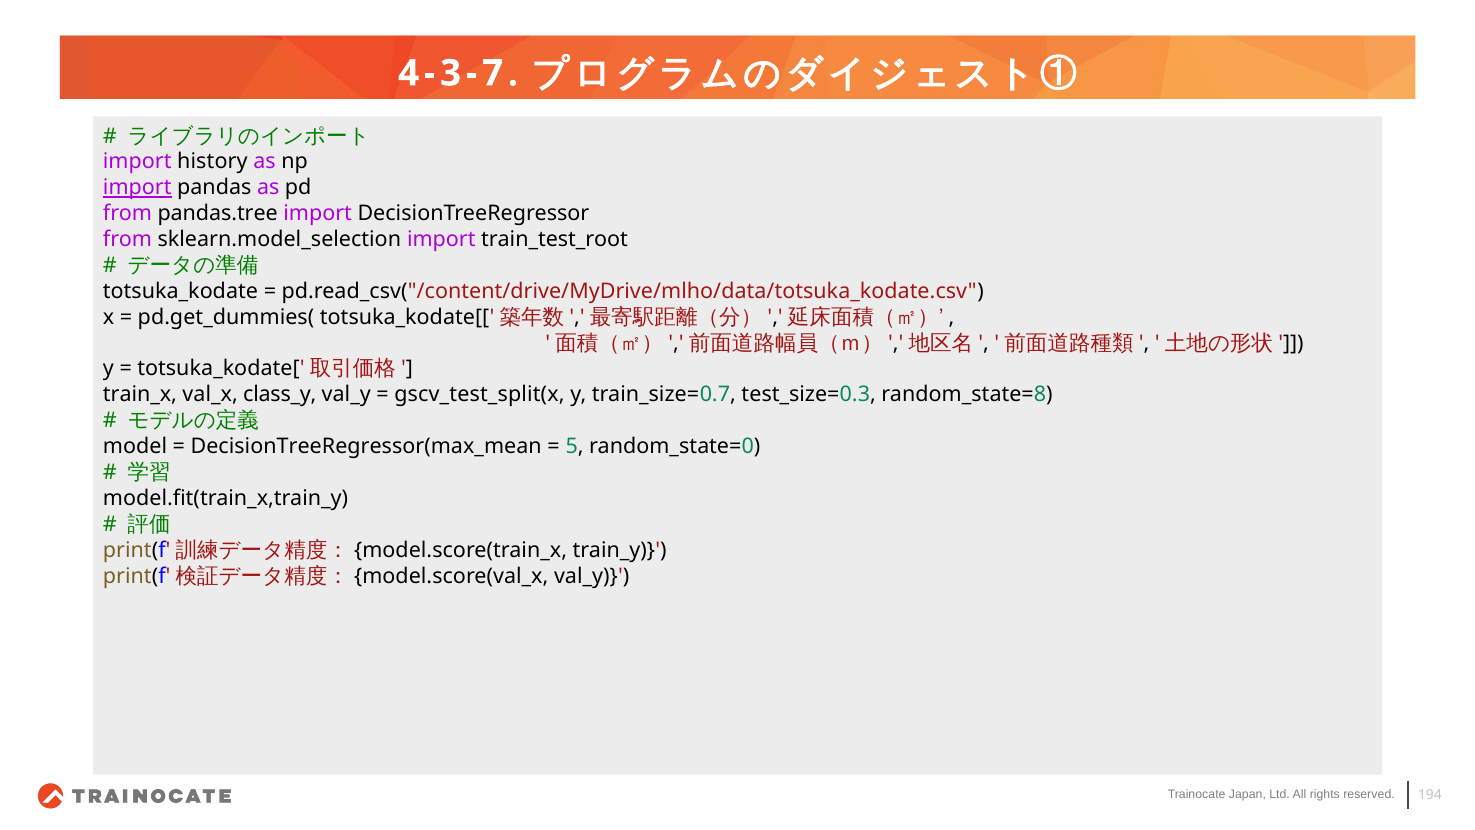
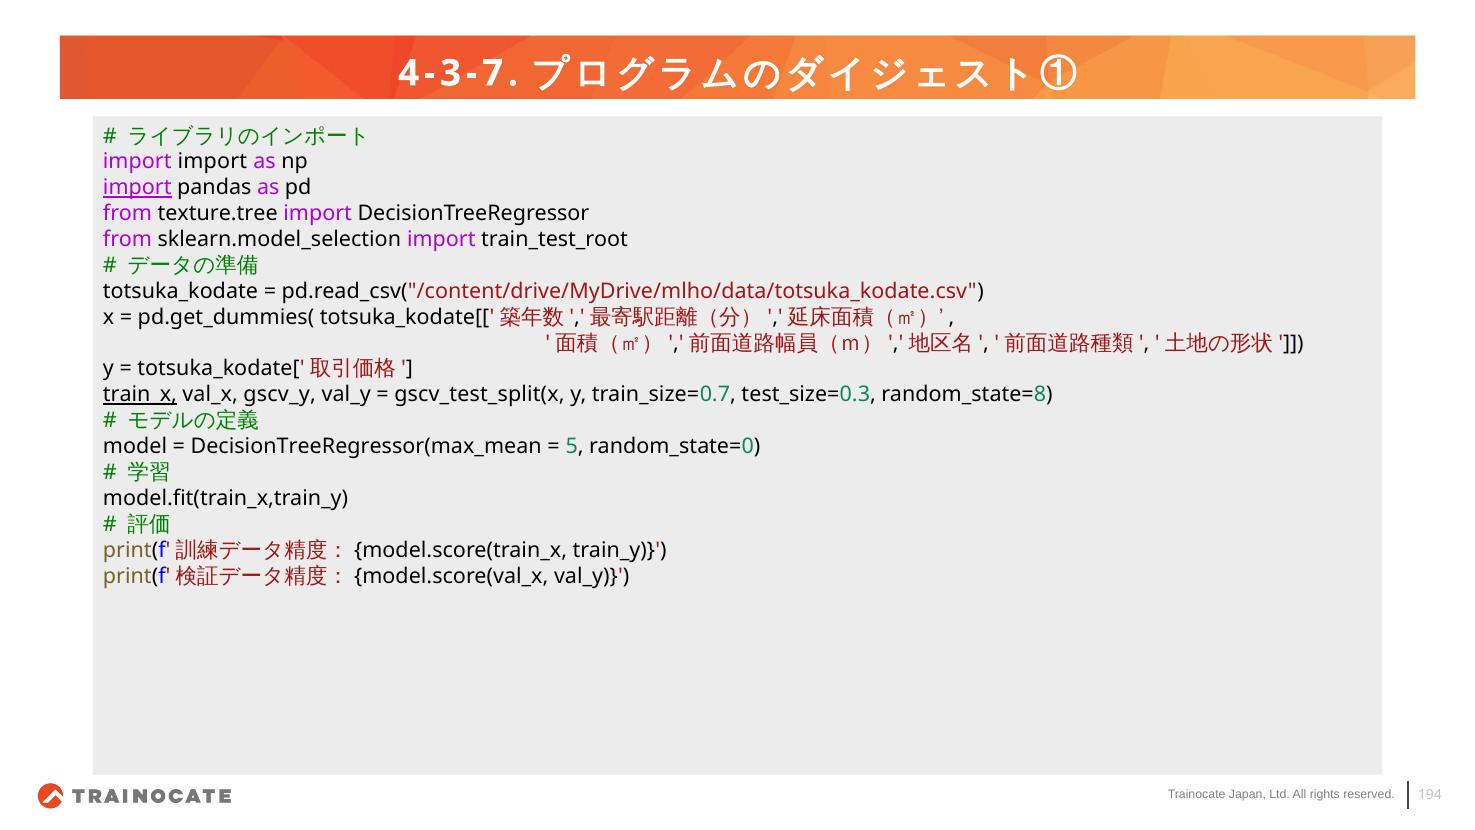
import history: history -> import
pandas.tree: pandas.tree -> texture.tree
train_x underline: none -> present
class_y: class_y -> gscv_y
